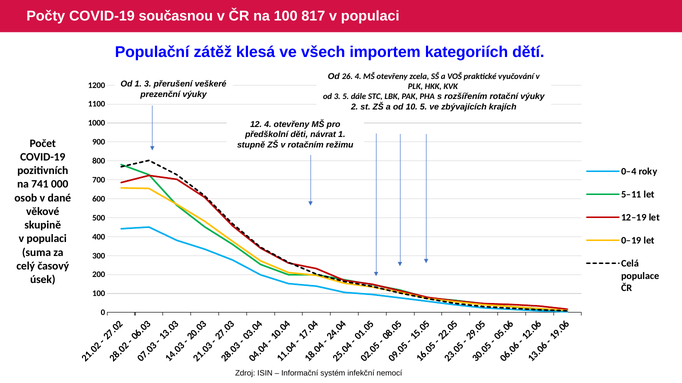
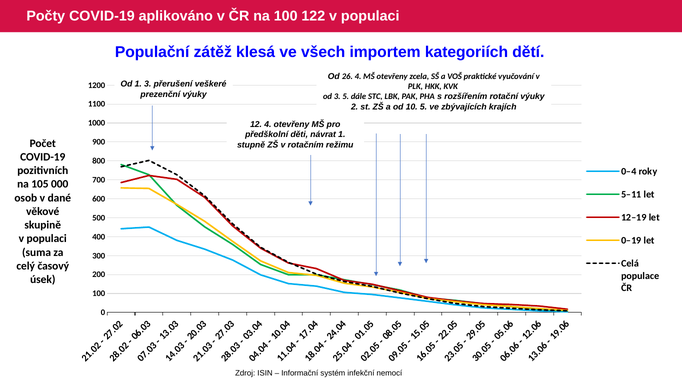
současnou: současnou -> aplikováno
817: 817 -> 122
741: 741 -> 105
